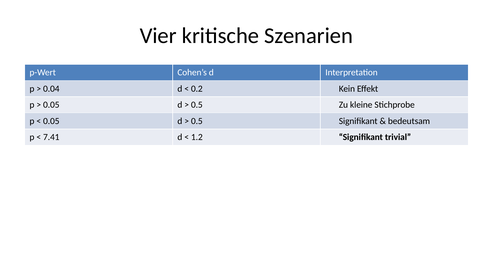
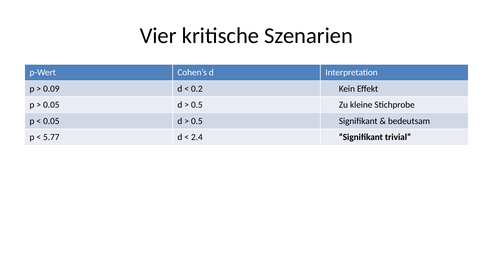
0.04: 0.04 -> 0.09
7.41: 7.41 -> 5.77
1.2: 1.2 -> 2.4
